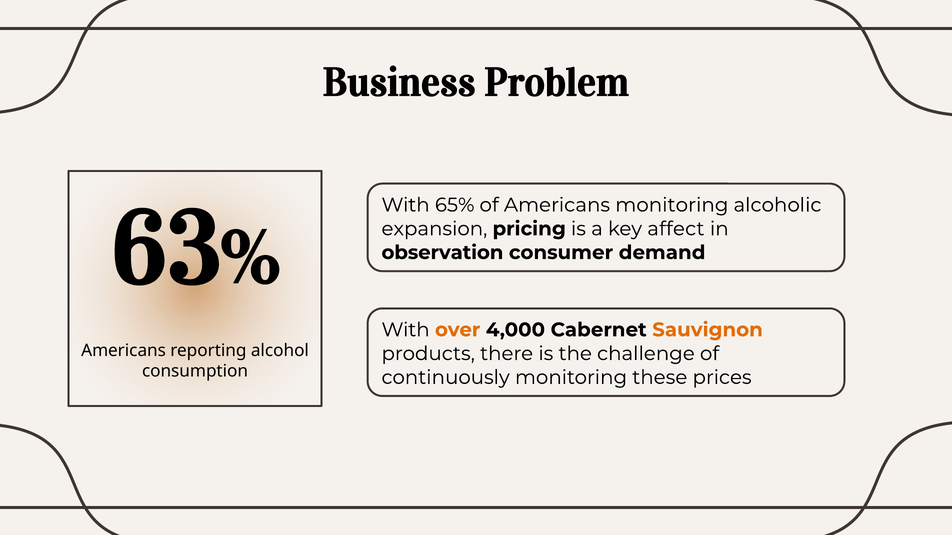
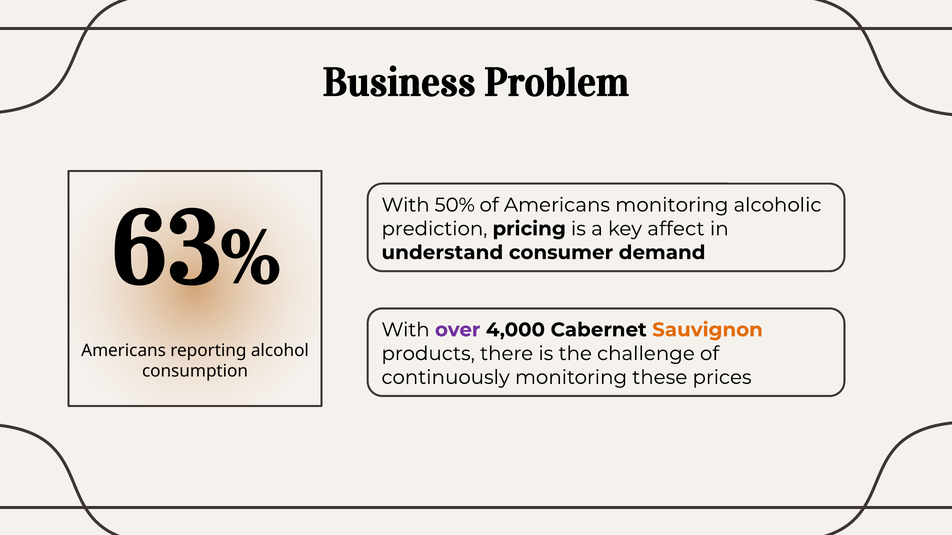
65%: 65% -> 50%
expansion: expansion -> prediction
observation: observation -> understand
over colour: orange -> purple
